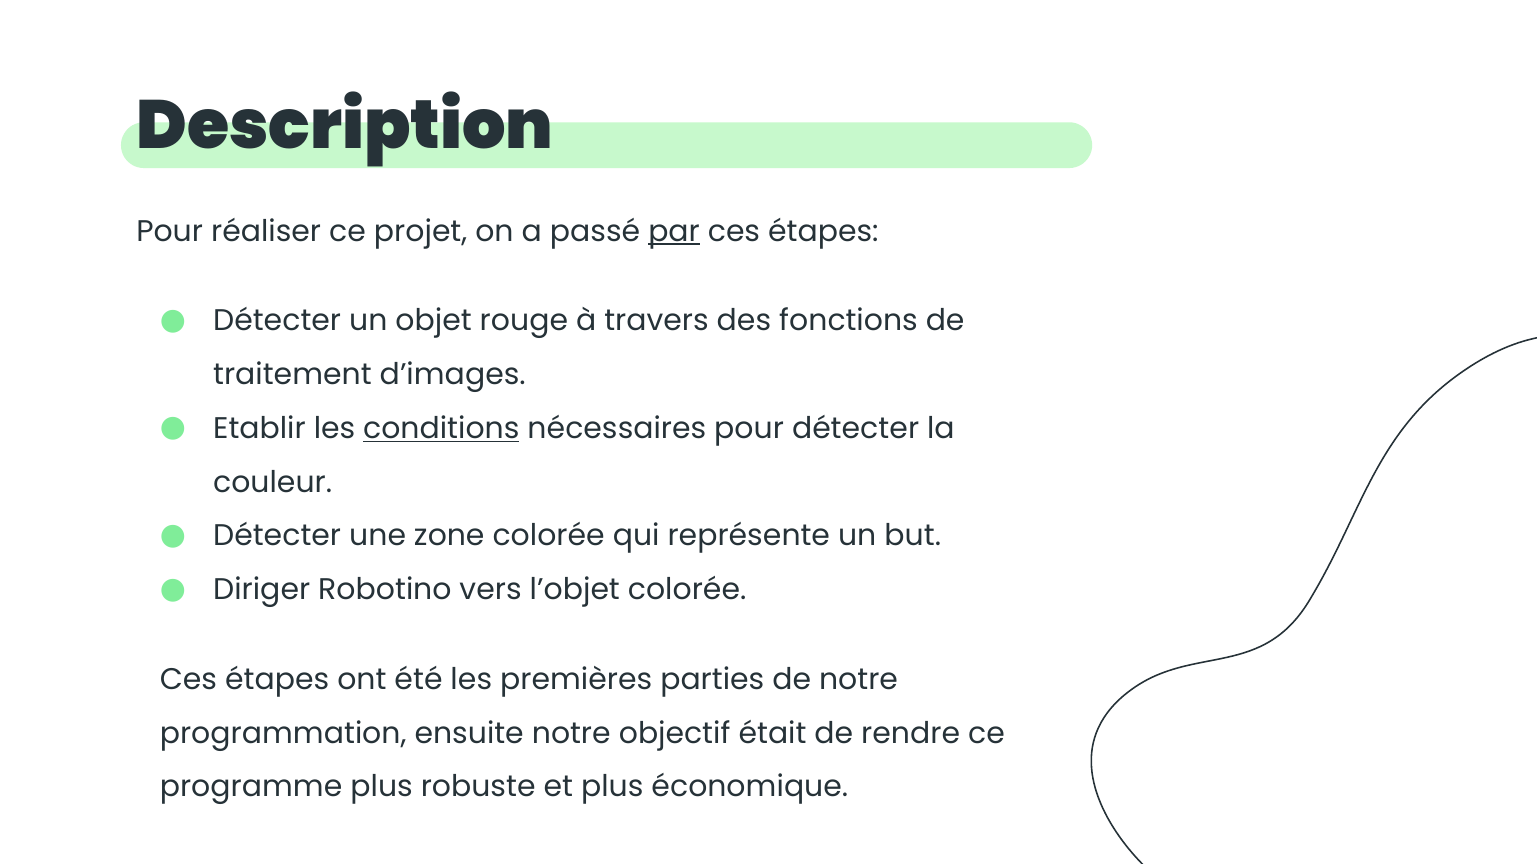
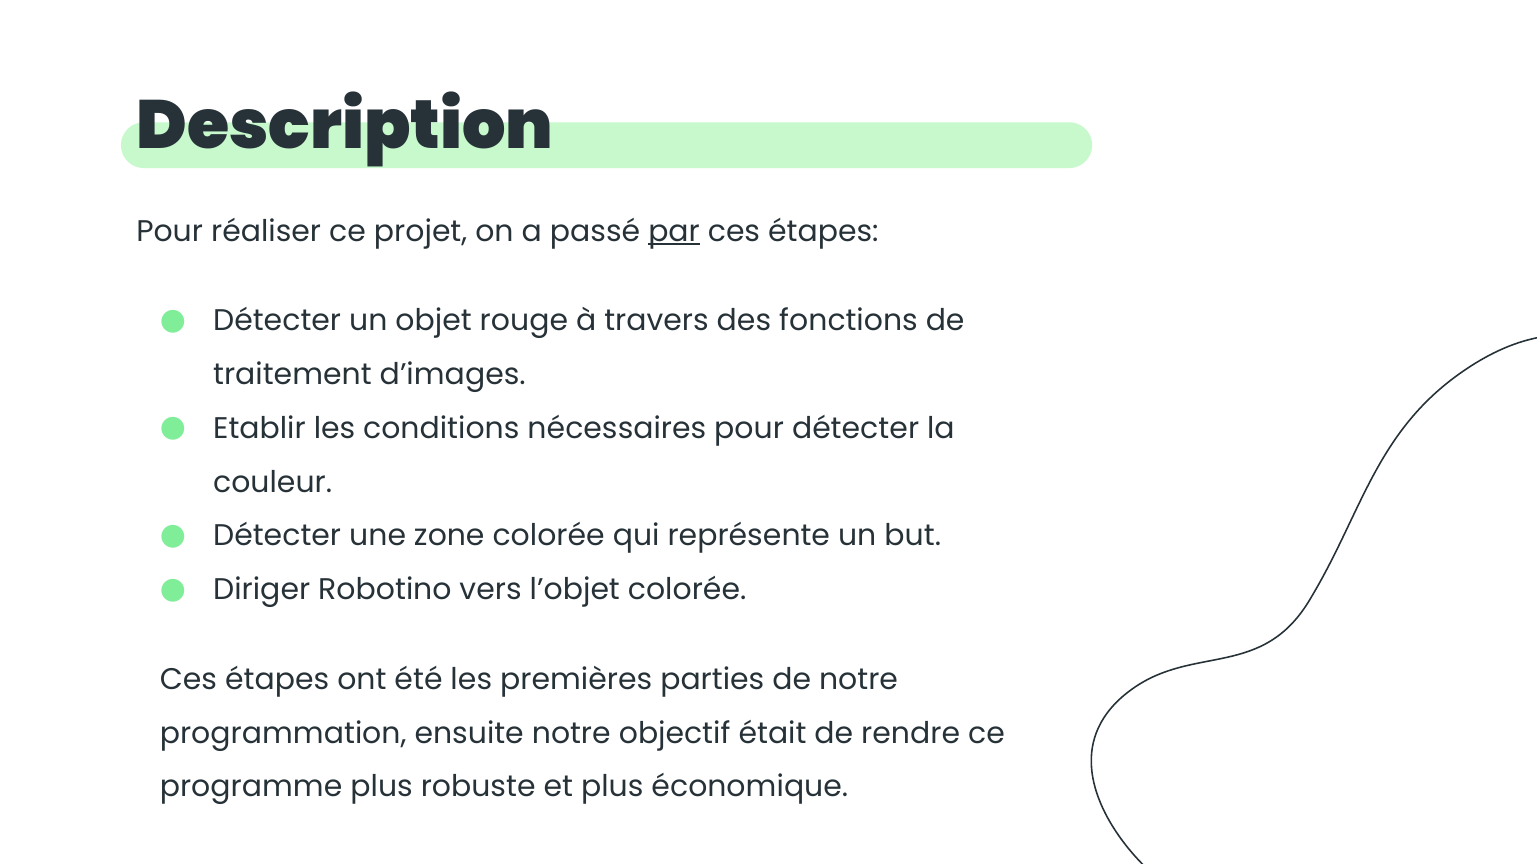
conditions underline: present -> none
